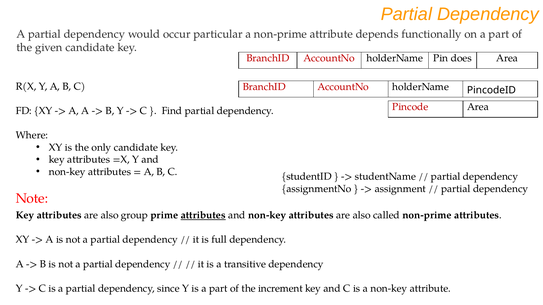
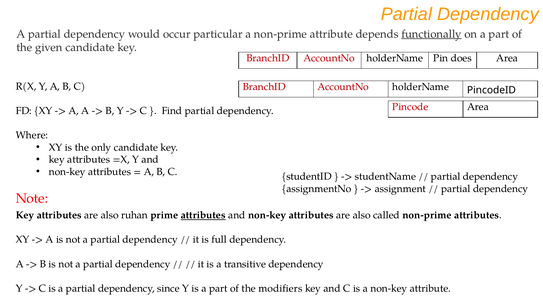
functionally underline: none -> present
group: group -> ruhan
increment: increment -> modifiers
